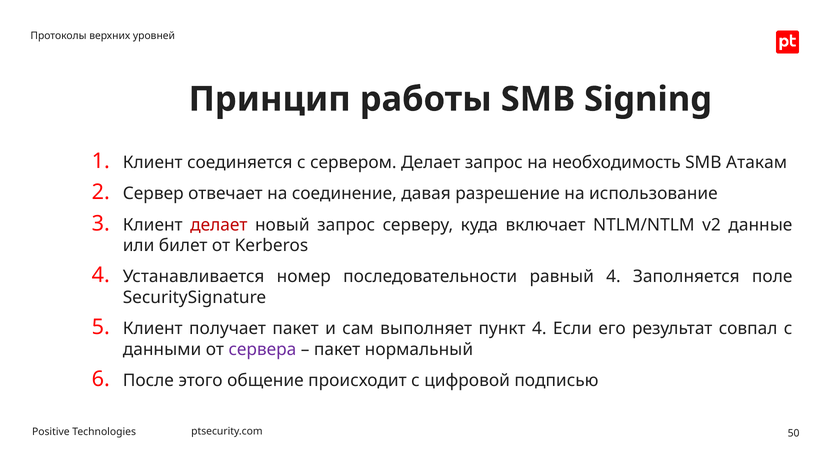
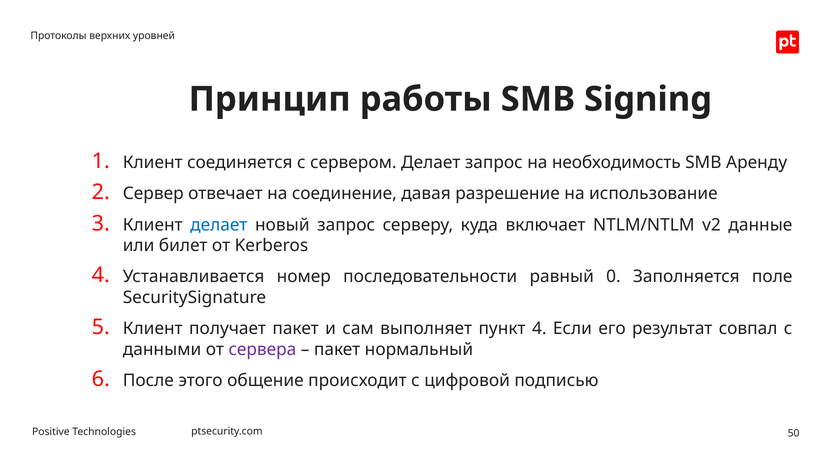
Атакам: Атакам -> Аренду
делает at (219, 224) colour: red -> blue
равный 4: 4 -> 0
